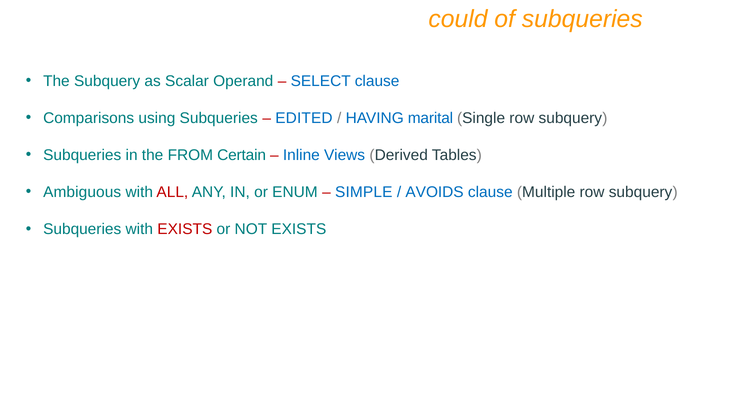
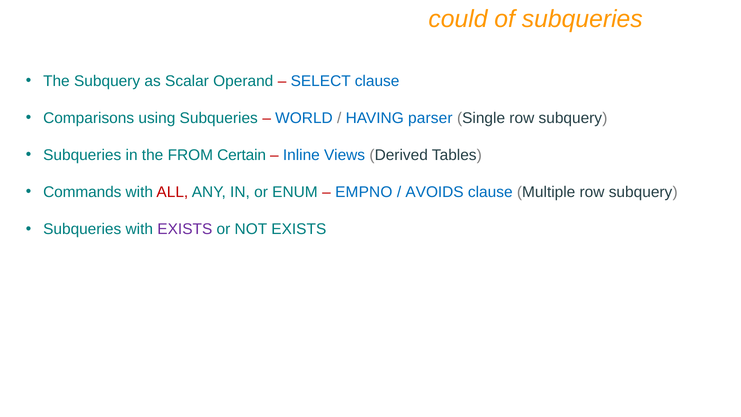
EDITED: EDITED -> WORLD
marital: marital -> parser
Ambiguous: Ambiguous -> Commands
SIMPLE: SIMPLE -> EMPNO
EXISTS at (185, 229) colour: red -> purple
